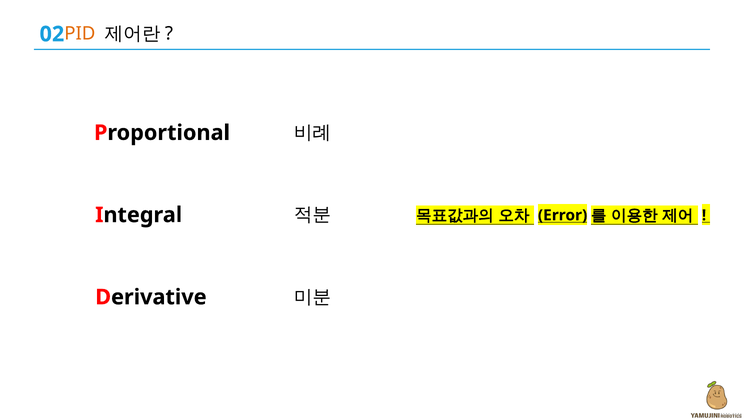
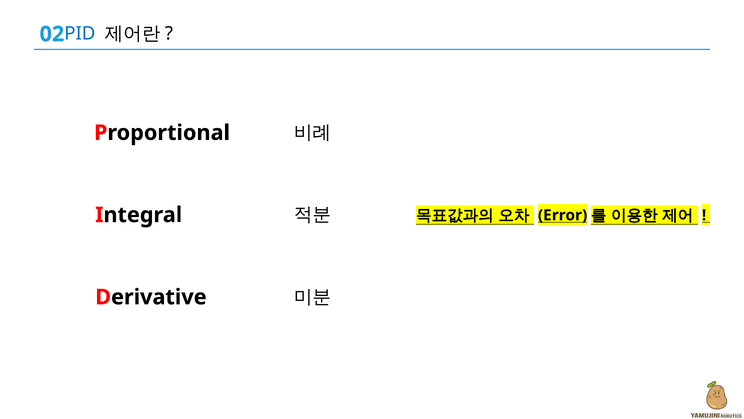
PID colour: orange -> blue
